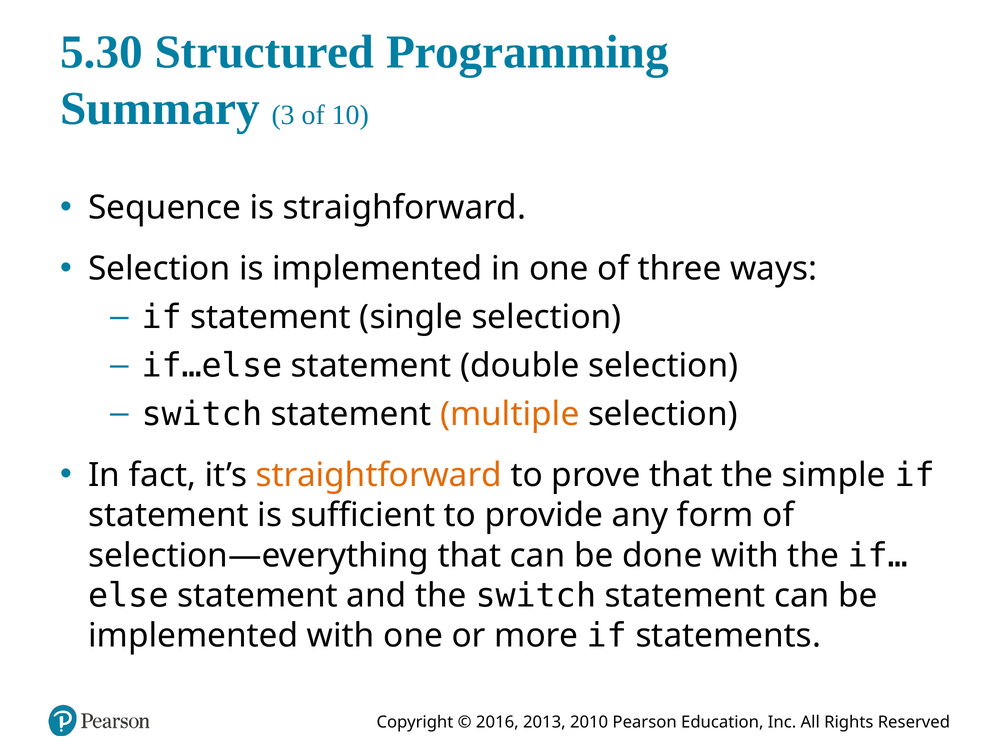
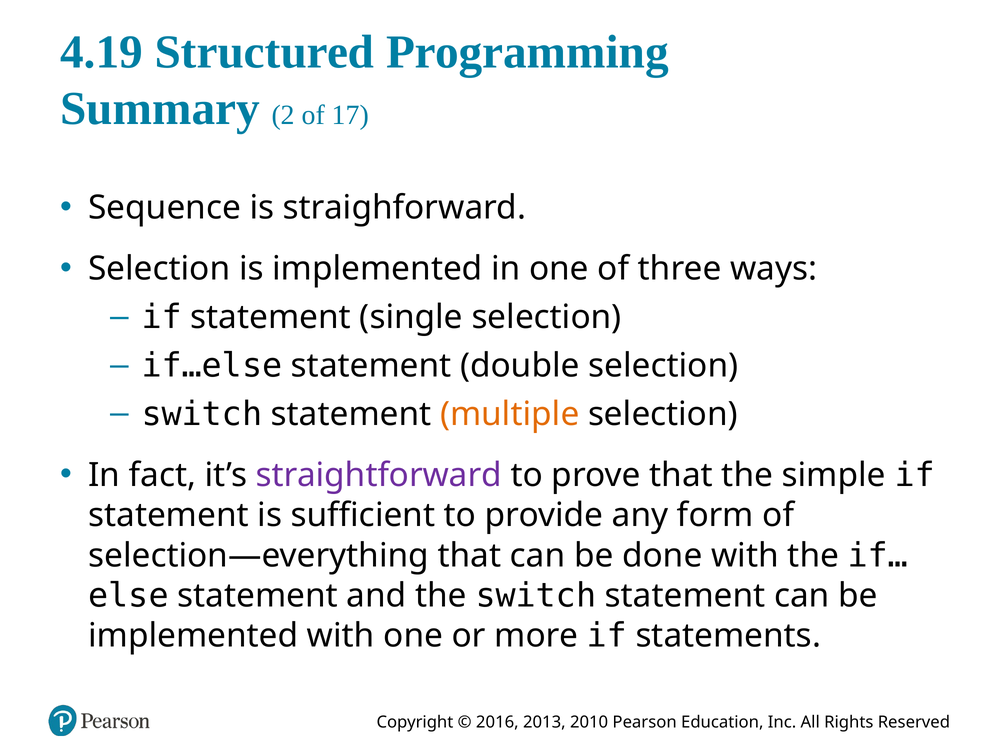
5.30: 5.30 -> 4.19
3: 3 -> 2
10: 10 -> 17
straightforward colour: orange -> purple
